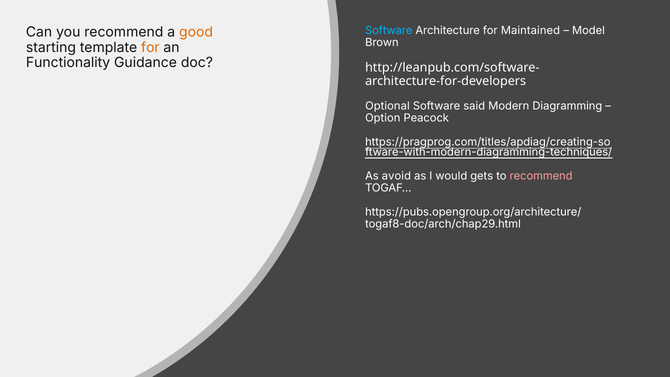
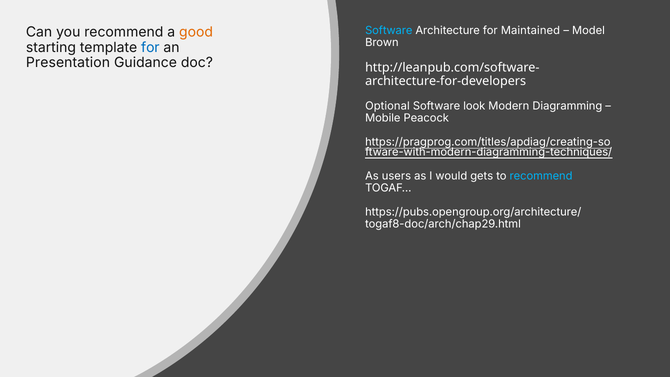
for at (150, 47) colour: orange -> blue
Functionality: Functionality -> Presentation
said: said -> look
Option: Option -> Mobile
avoid: avoid -> users
recommend at (541, 176) colour: pink -> light blue
